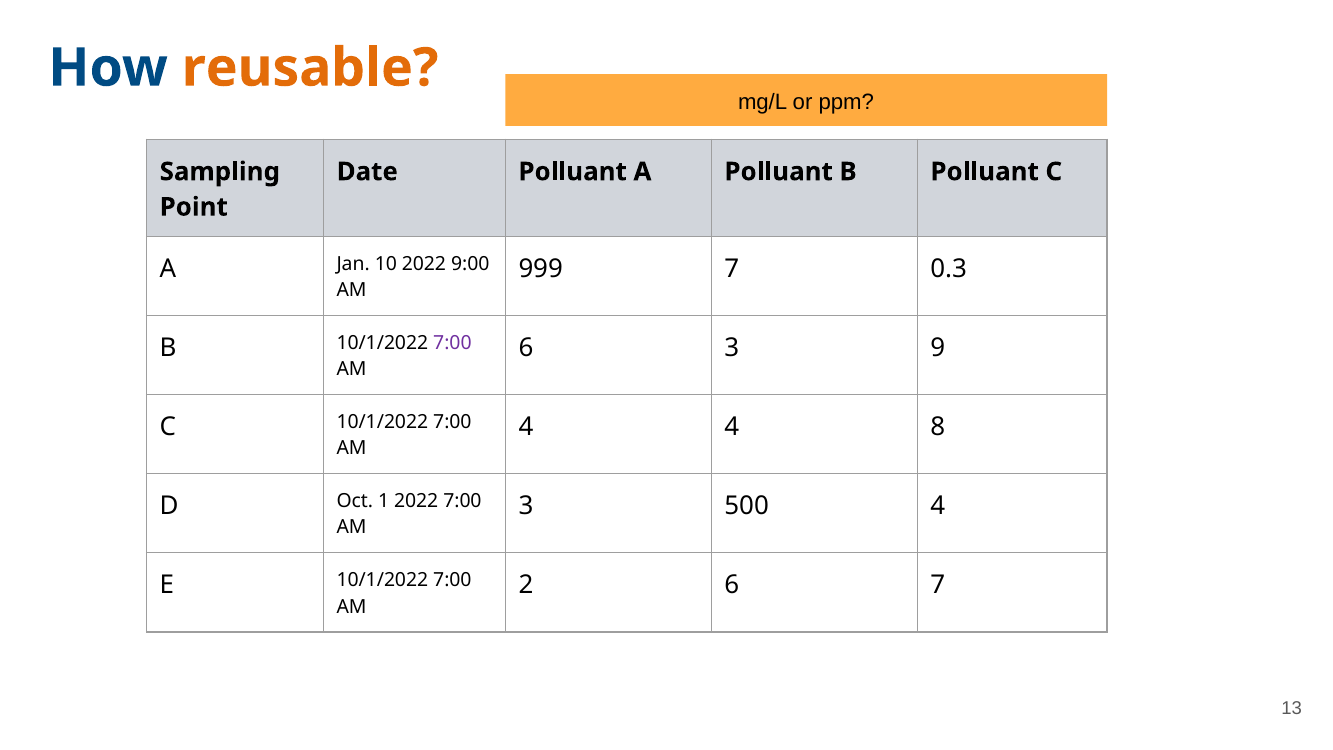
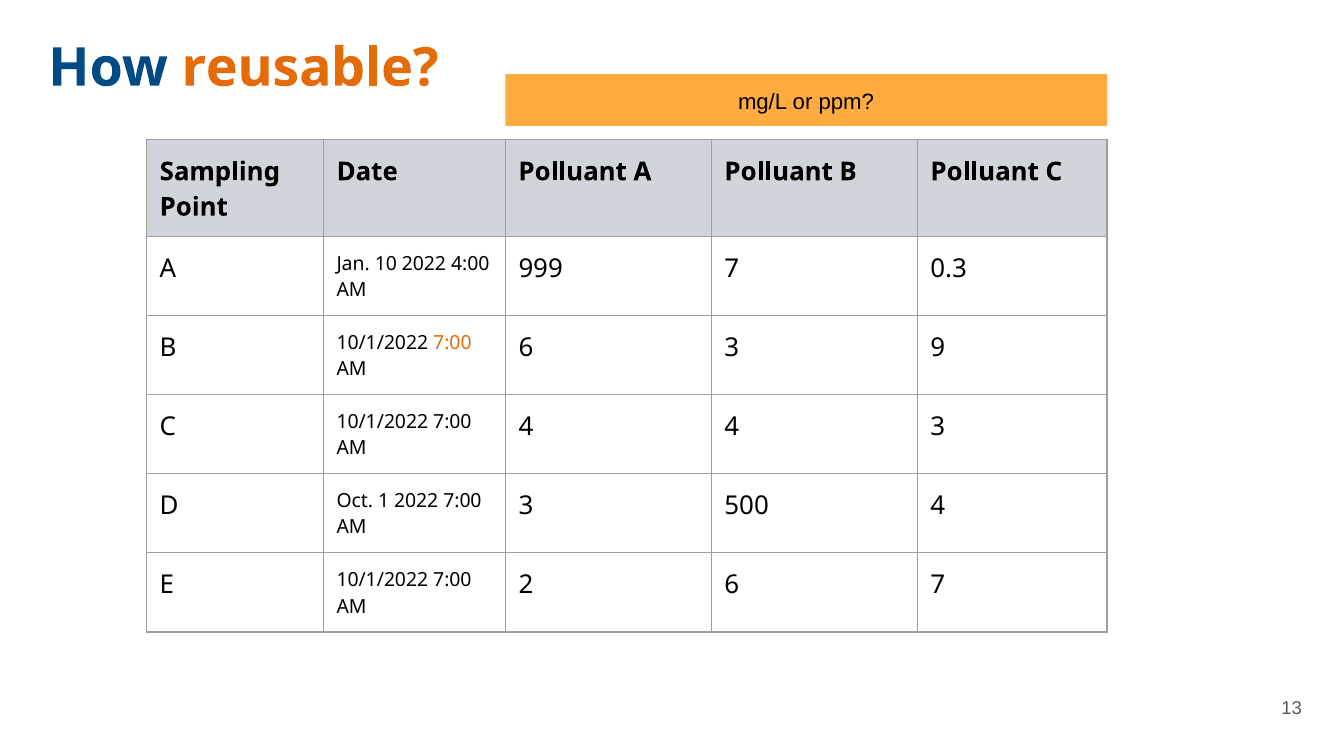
9:00: 9:00 -> 4:00
7:00 at (452, 343) colour: purple -> orange
4 8: 8 -> 3
